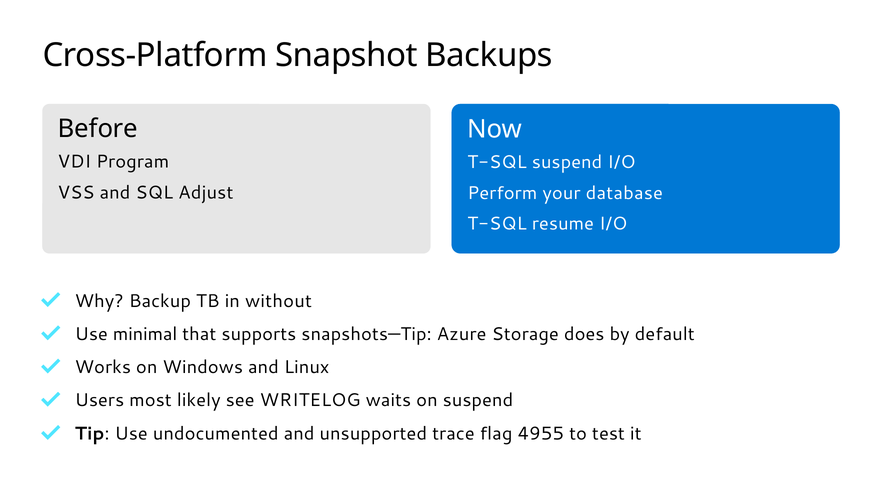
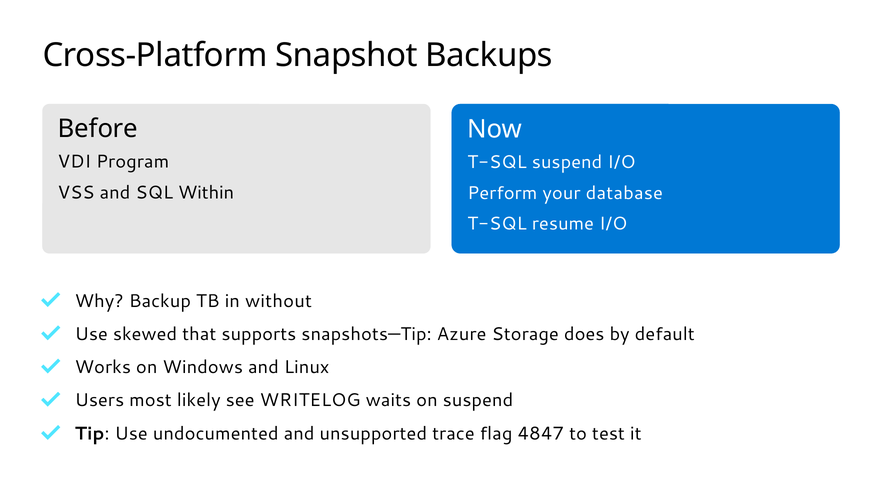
Adjust: Adjust -> Within
minimal: minimal -> skewed
4955: 4955 -> 4847
